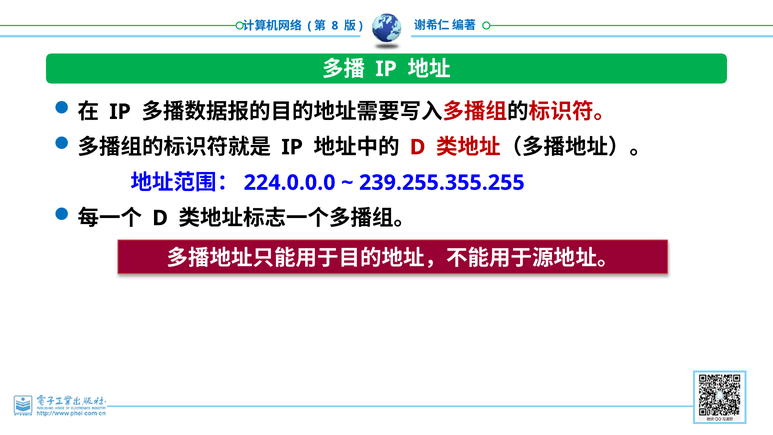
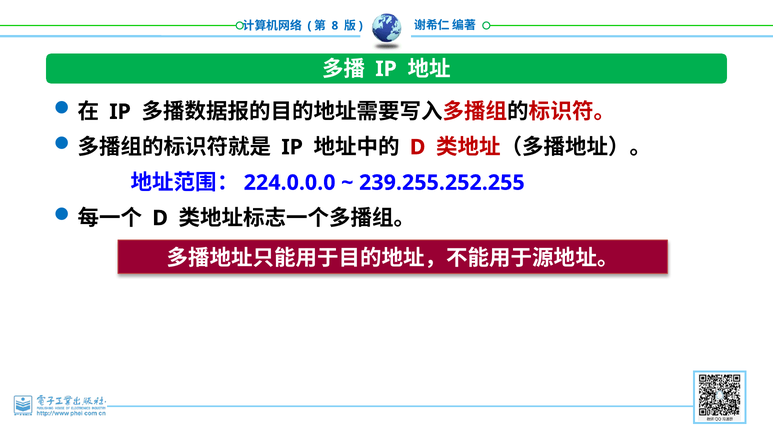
239.255.355.255: 239.255.355.255 -> 239.255.252.255
